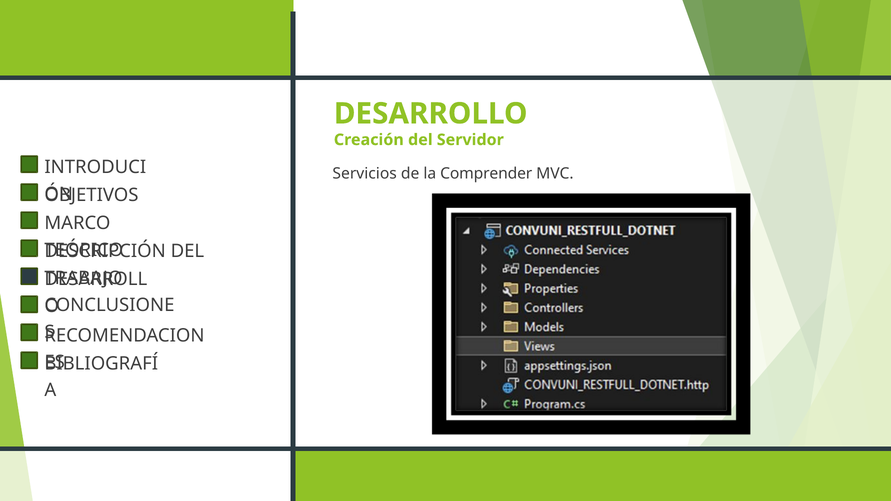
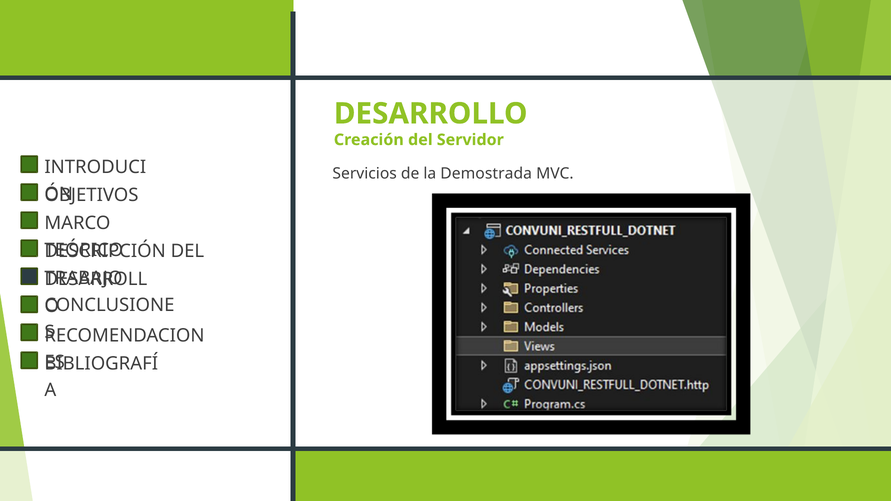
Comprender: Comprender -> Demostrada
